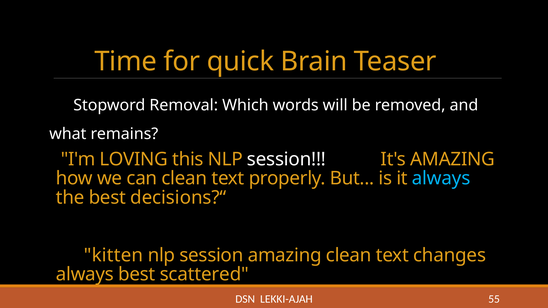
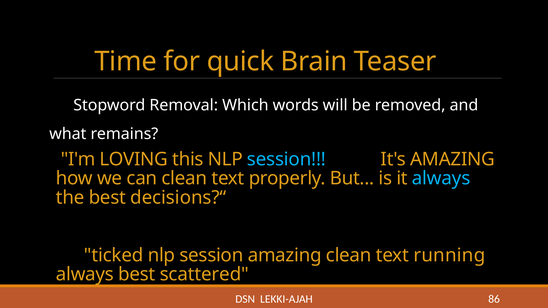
session at (286, 159) colour: white -> light blue
kitten: kitten -> ticked
changes: changes -> running
55: 55 -> 86
